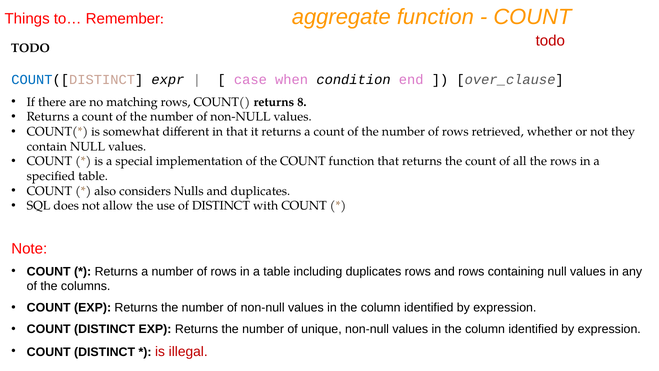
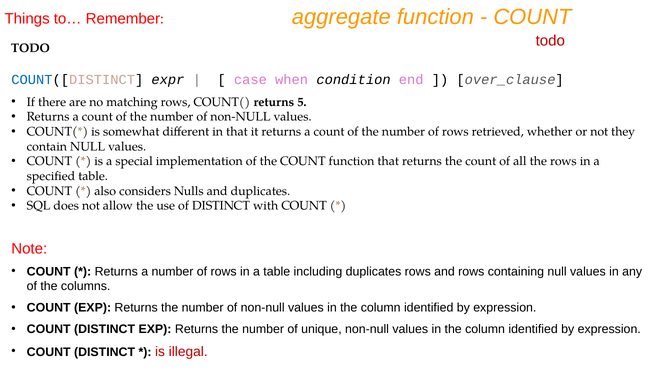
8: 8 -> 5
